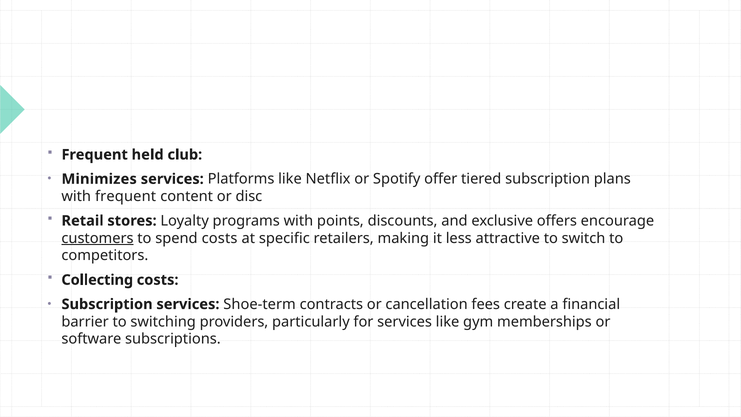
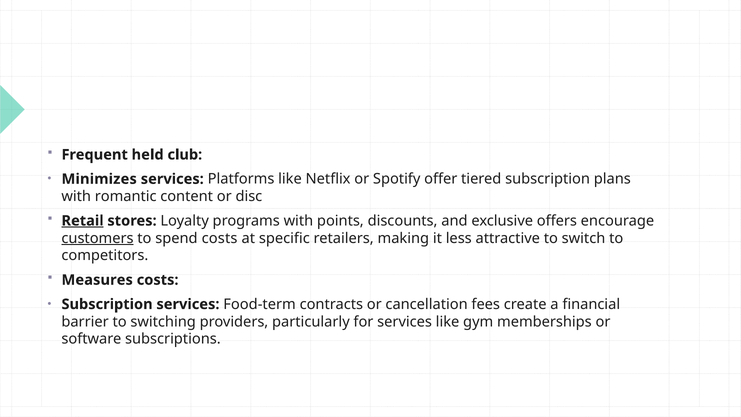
with frequent: frequent -> romantic
Retail underline: none -> present
Collecting: Collecting -> Measures
Shoe-term: Shoe-term -> Food-term
